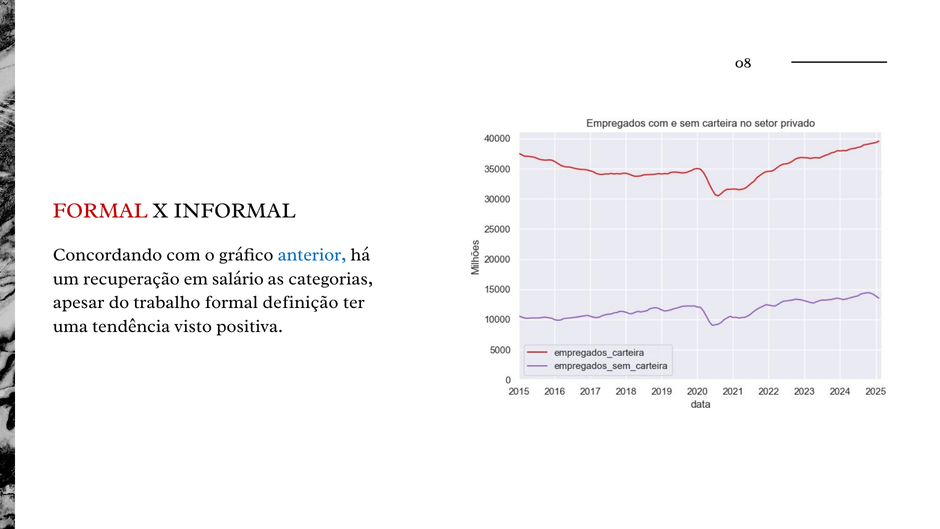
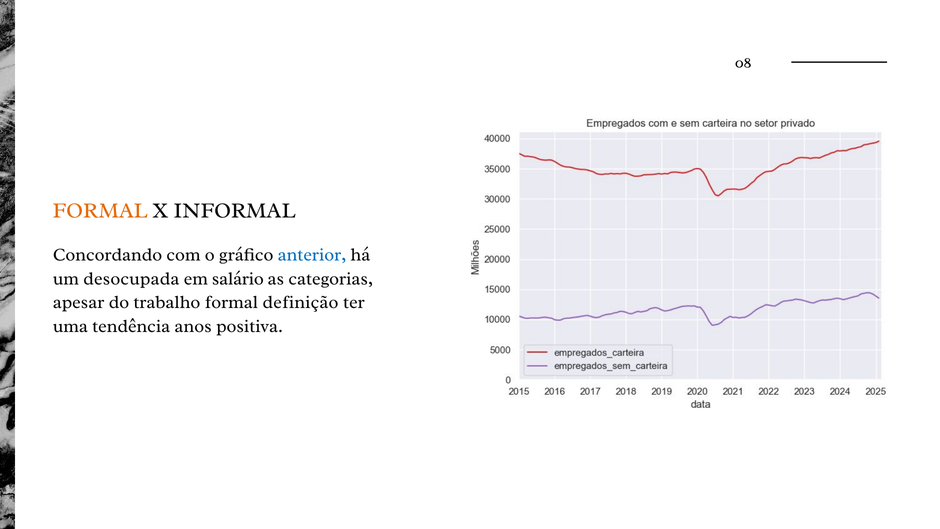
FORMAL at (100, 210) colour: red -> orange
recuperação: recuperação -> desocupada
visto: visto -> anos
